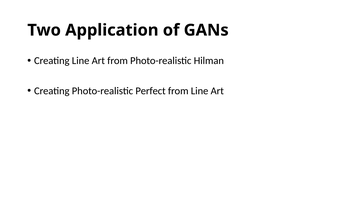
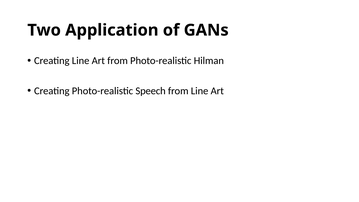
Perfect: Perfect -> Speech
